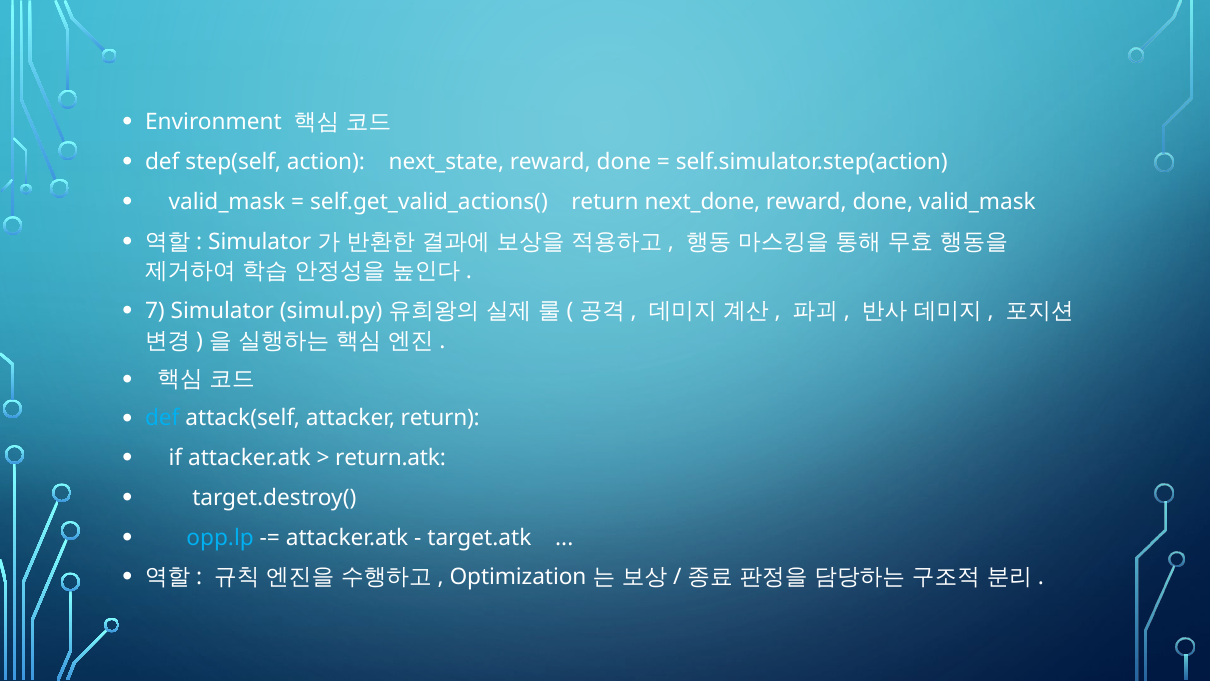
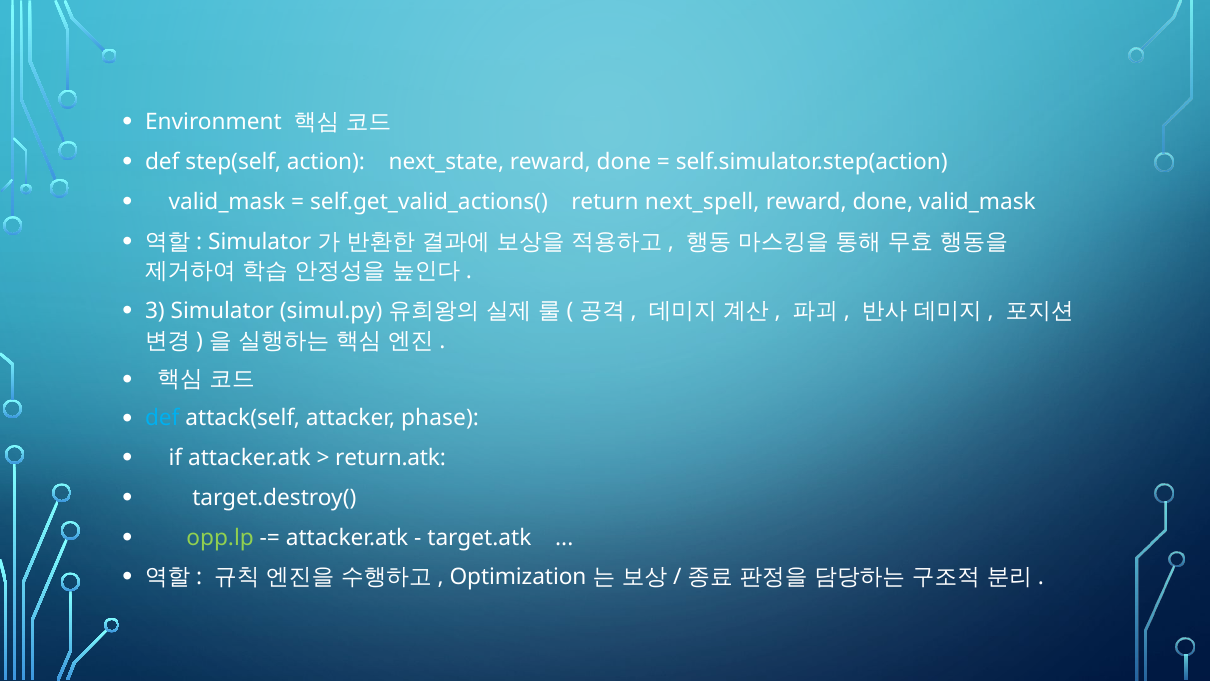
next_done: next_done -> next_spell
7: 7 -> 3
attacker return: return -> phase
opp.lp colour: light blue -> light green
